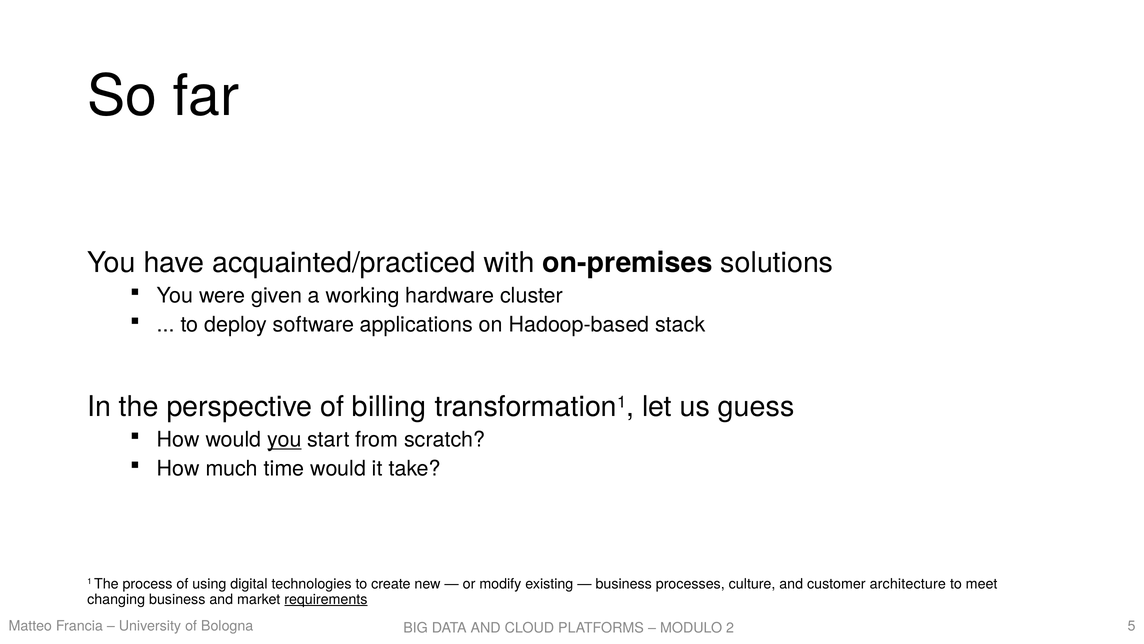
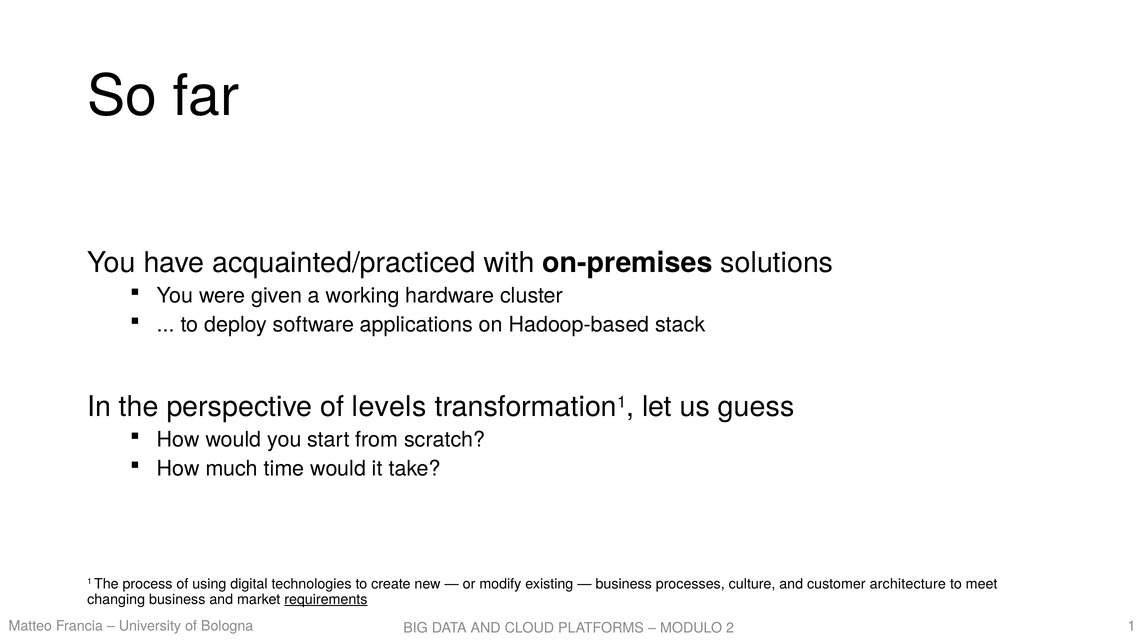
billing: billing -> levels
you at (284, 439) underline: present -> none
Bologna 5: 5 -> 1
